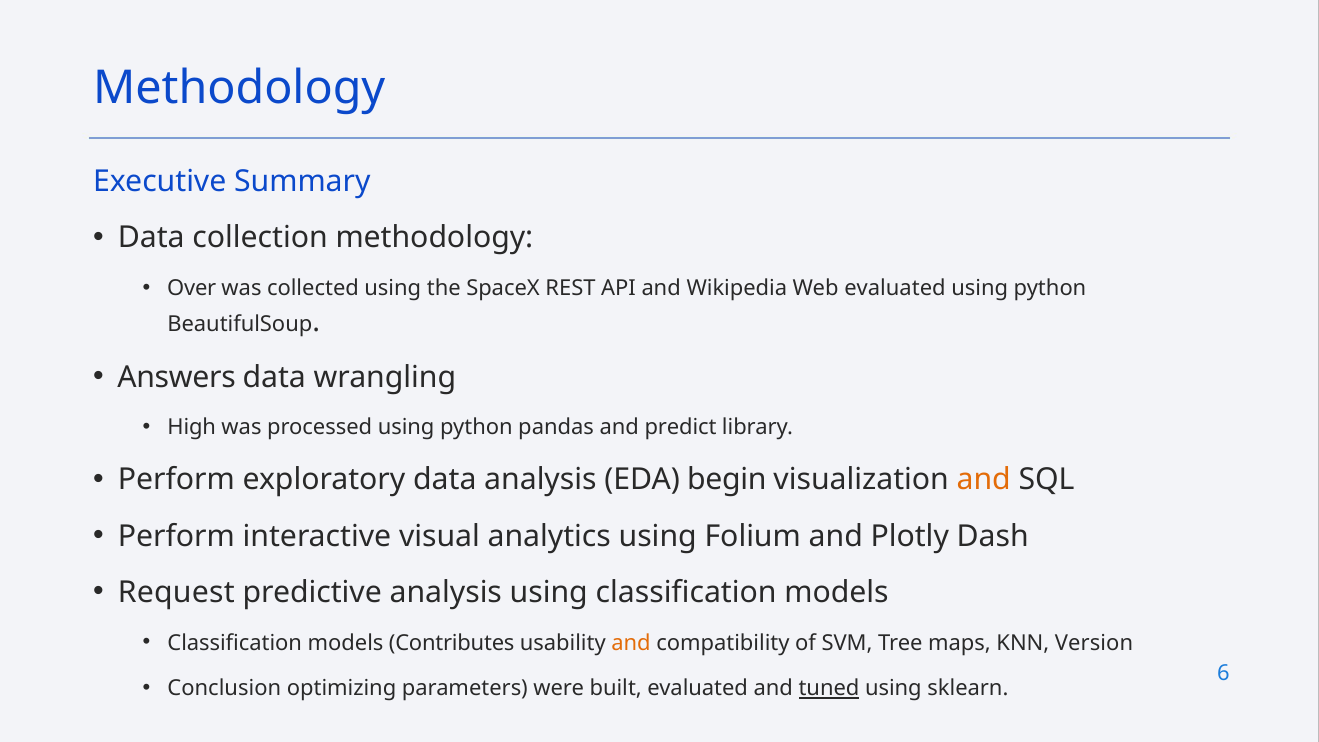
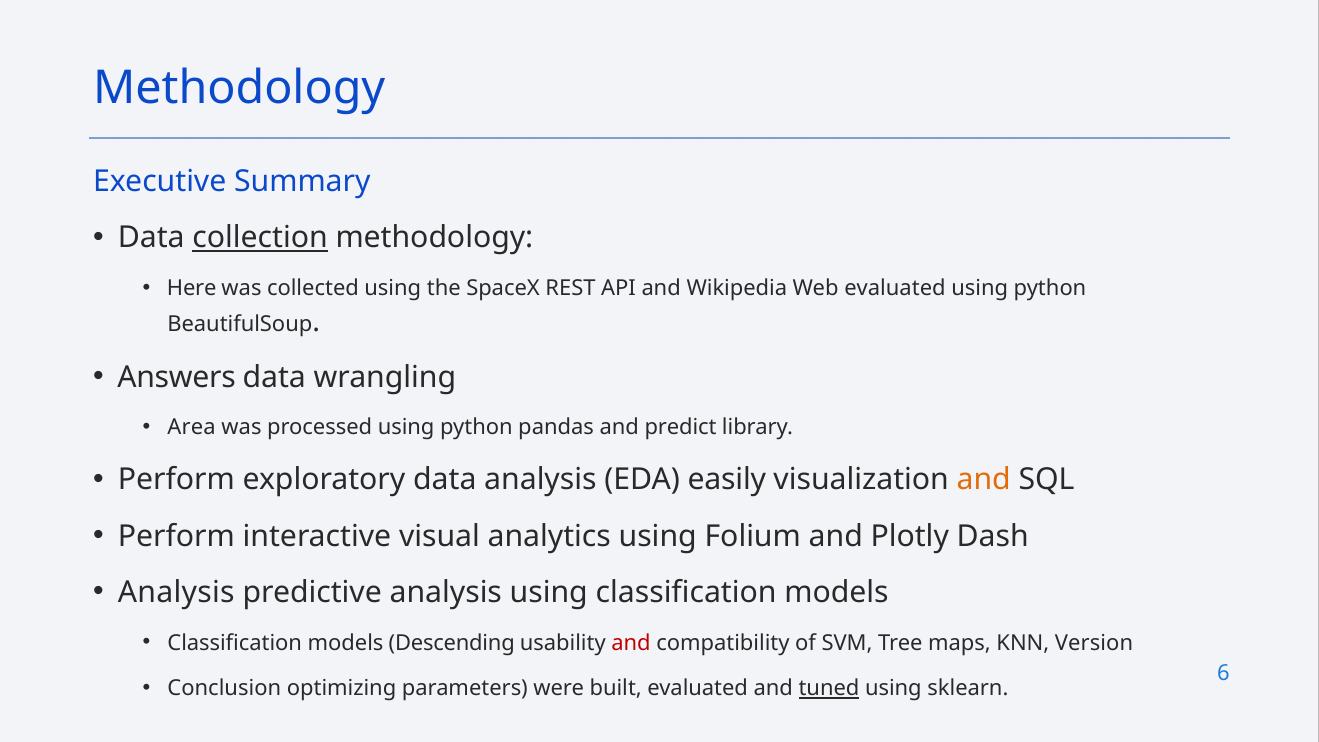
collection underline: none -> present
Over: Over -> Here
High: High -> Area
begin: begin -> easily
Request at (176, 593): Request -> Analysis
Contributes: Contributes -> Descending
and at (631, 643) colour: orange -> red
